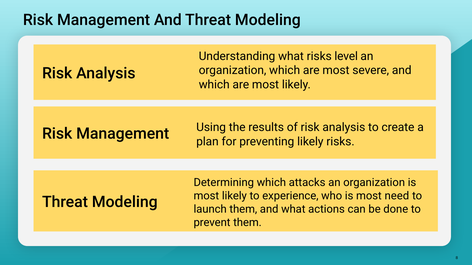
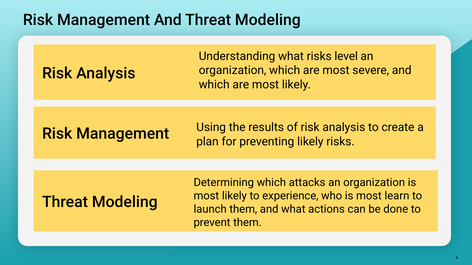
need: need -> learn
